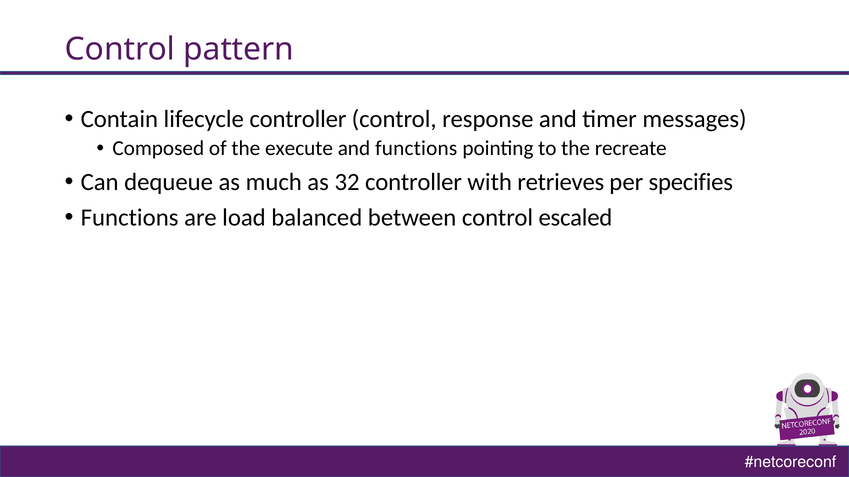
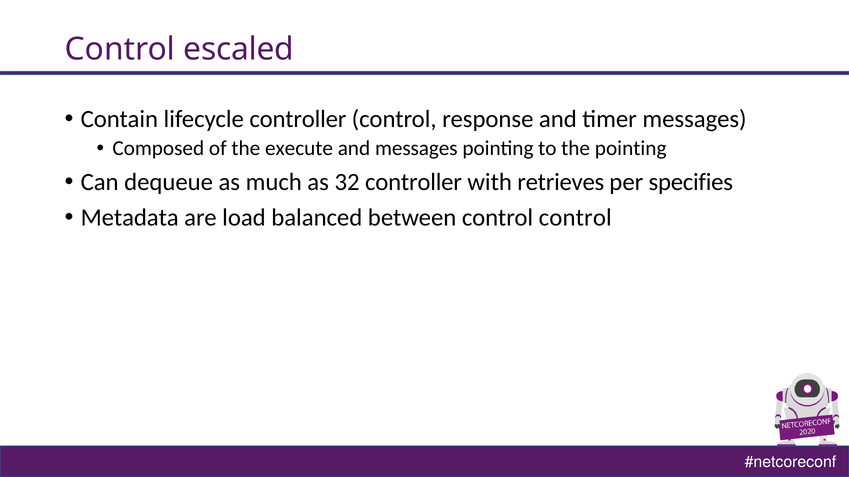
pattern: pattern -> escaled
and functions: functions -> messages
the recreate: recreate -> pointing
Functions at (130, 218): Functions -> Metadata
control escaled: escaled -> control
